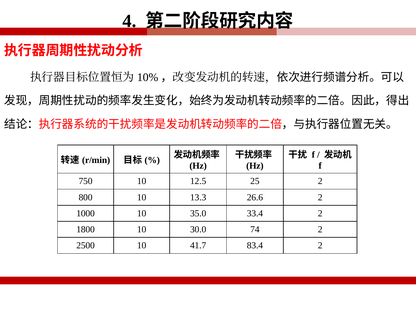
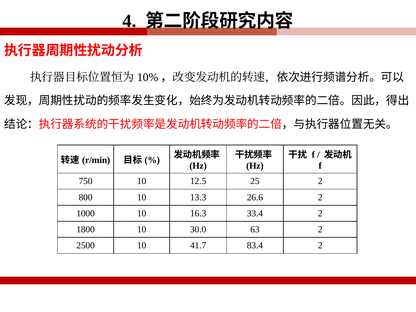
35.0: 35.0 -> 16.3
74: 74 -> 63
